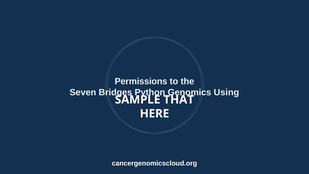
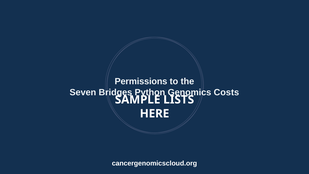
Using: Using -> Costs
THAT: THAT -> LISTS
